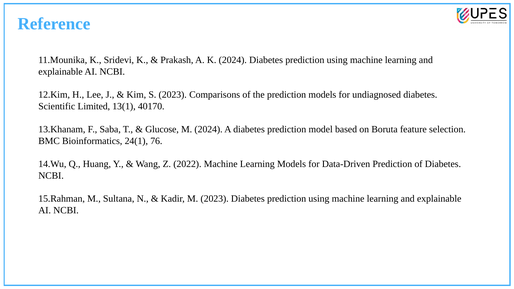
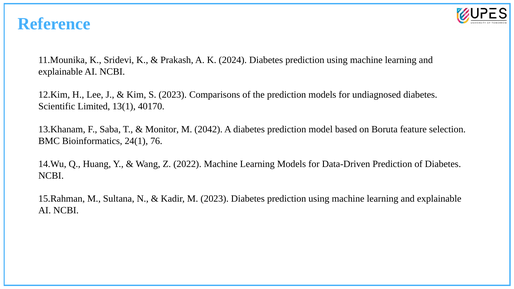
Glucose: Glucose -> Monitor
M 2024: 2024 -> 2042
